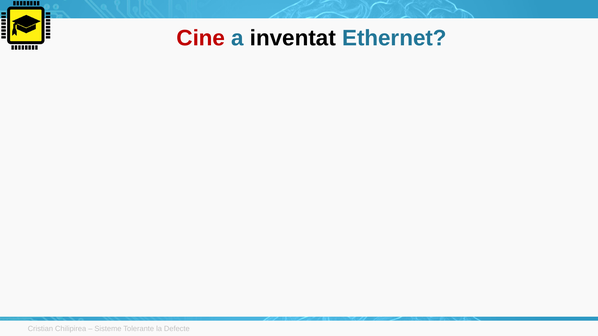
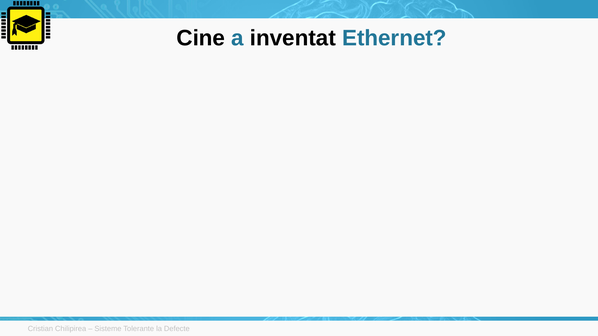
Cine colour: red -> black
